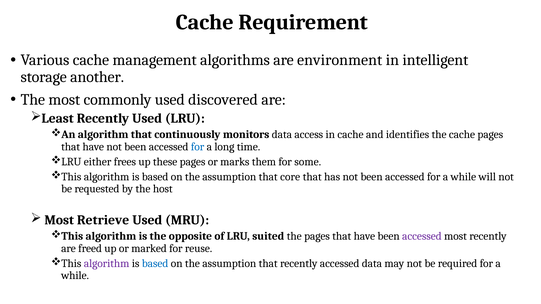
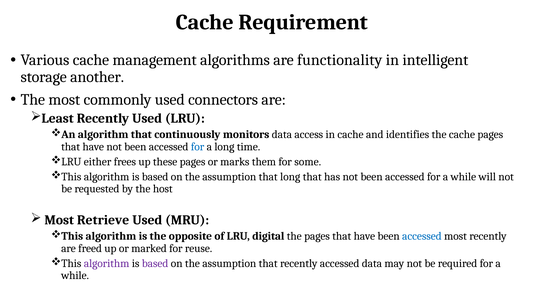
environment: environment -> functionality
discovered: discovered -> connectors
that core: core -> long
suited: suited -> digital
accessed at (422, 236) colour: purple -> blue
based at (155, 264) colour: blue -> purple
